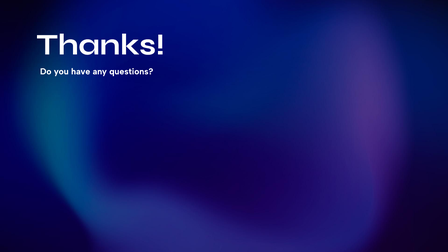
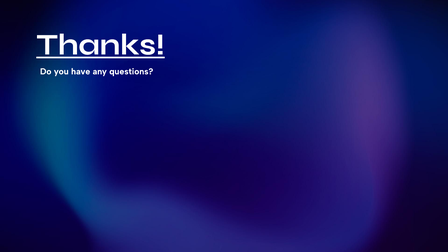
Thanks underline: none -> present
